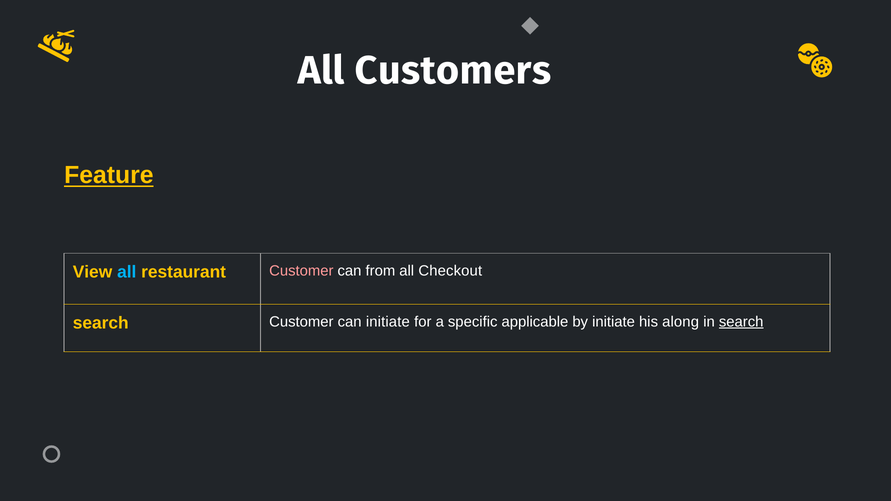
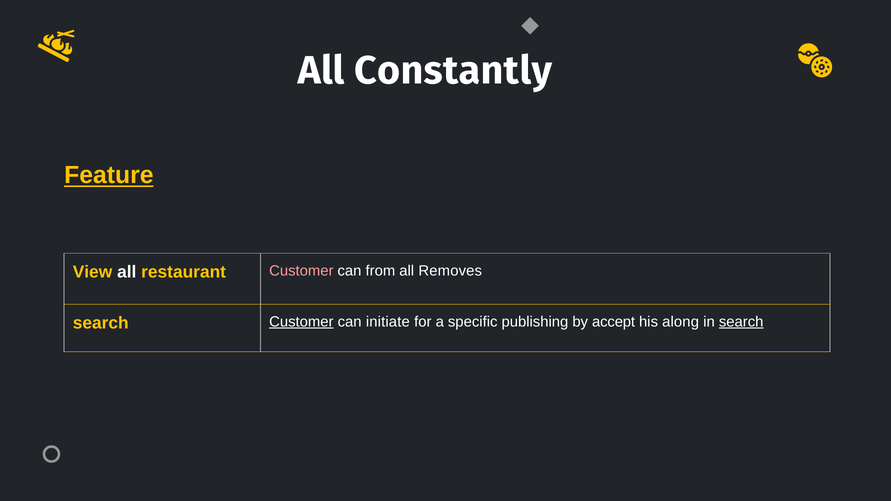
Customers: Customers -> Constantly
all at (127, 272) colour: light blue -> white
Checkout: Checkout -> Removes
Customer at (301, 322) underline: none -> present
applicable: applicable -> publishing
by initiate: initiate -> accept
